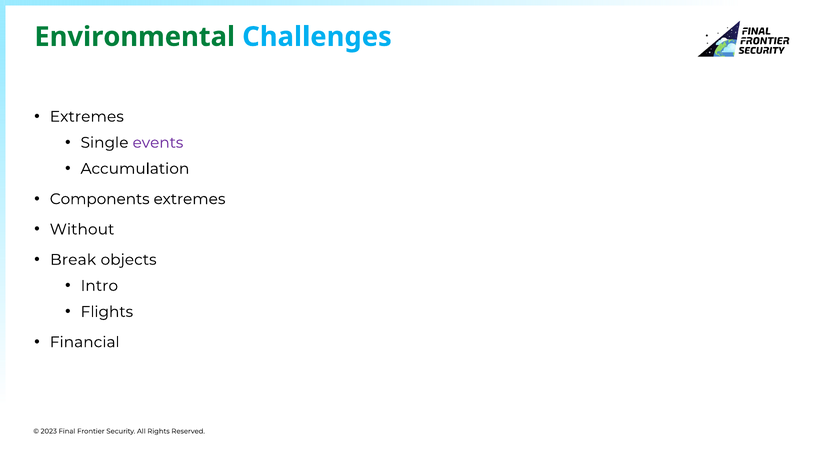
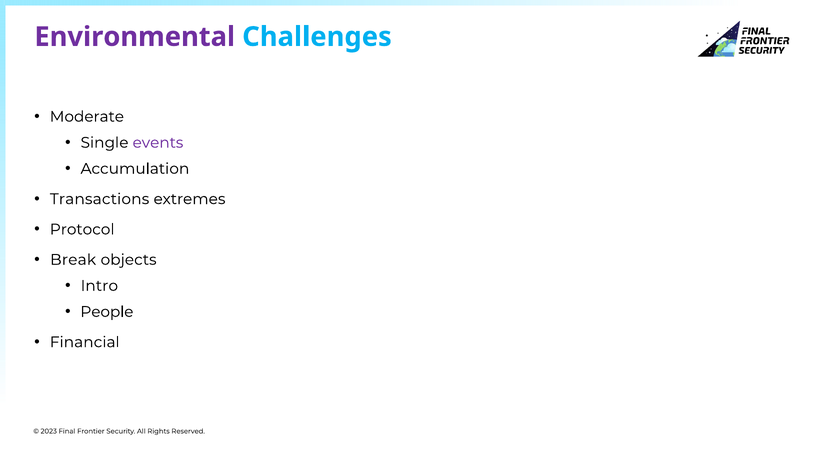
Environmental colour: green -> purple
Extremes at (87, 117): Extremes -> Moderate
Components: Components -> Transactions
Without: Without -> Protocol
Flights: Flights -> People
